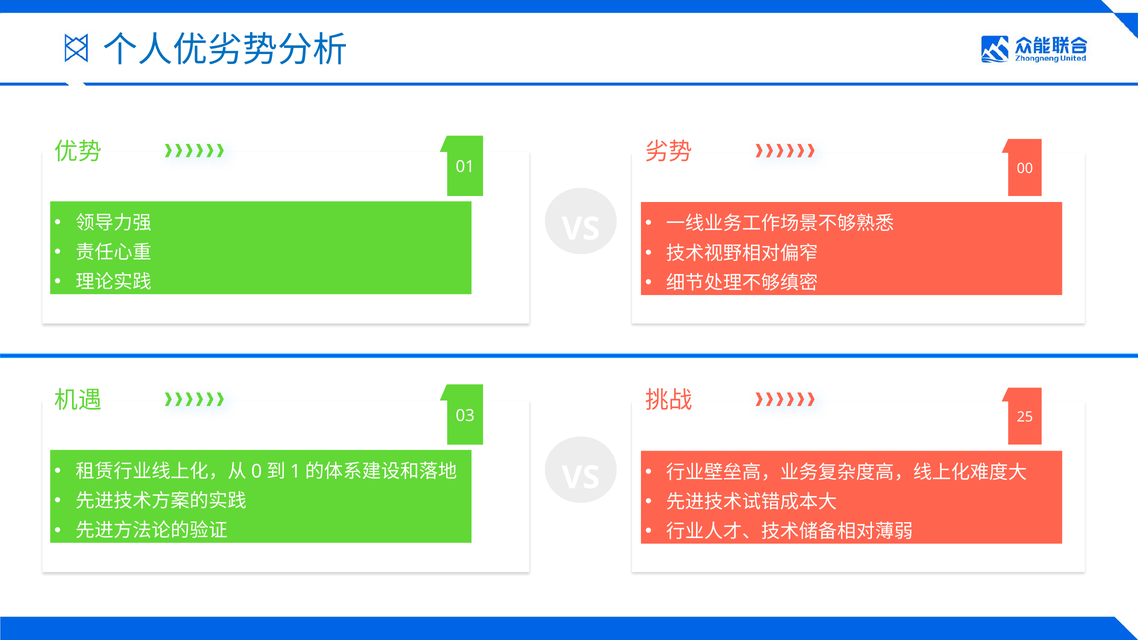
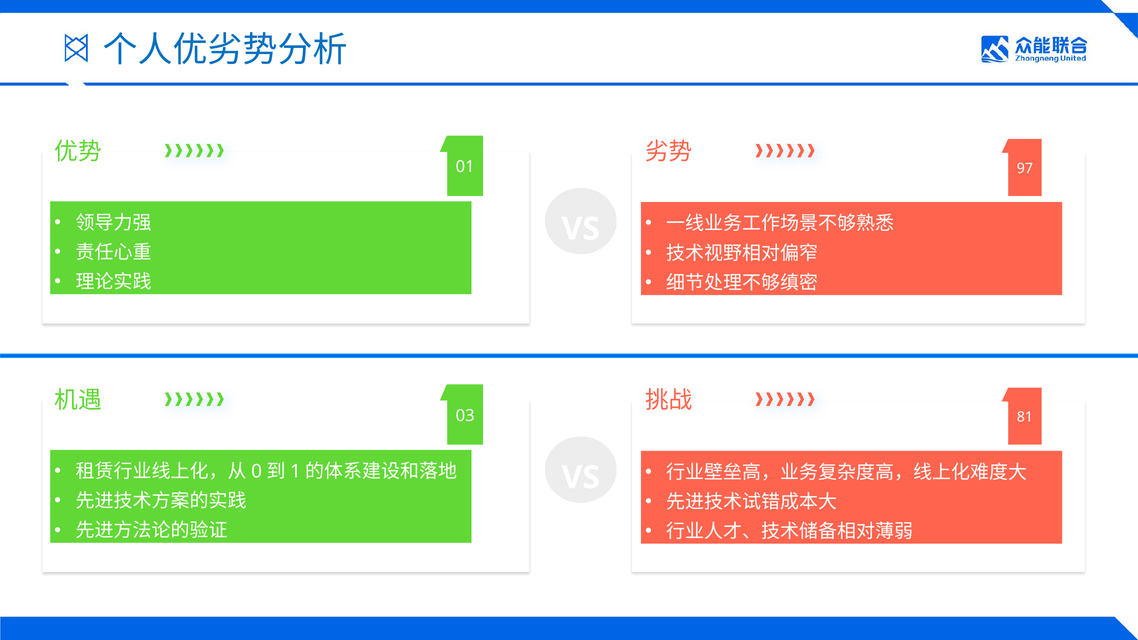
00: 00 -> 97
25: 25 -> 81
